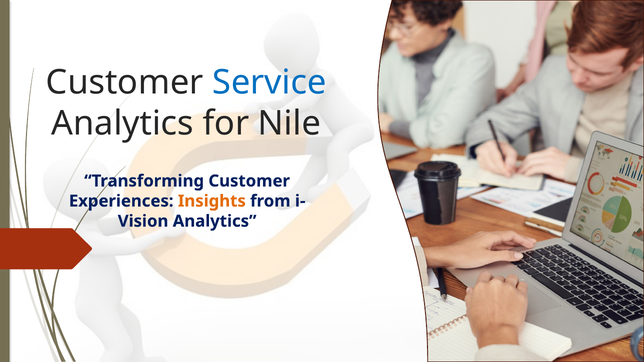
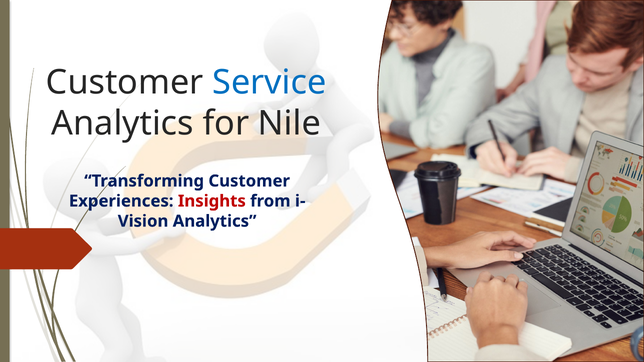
Insights colour: orange -> red
